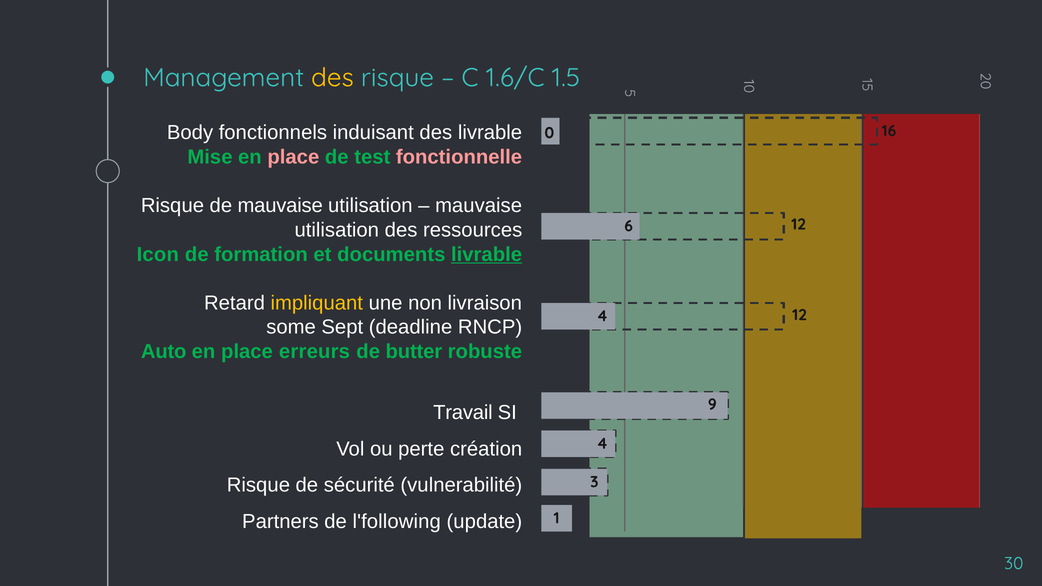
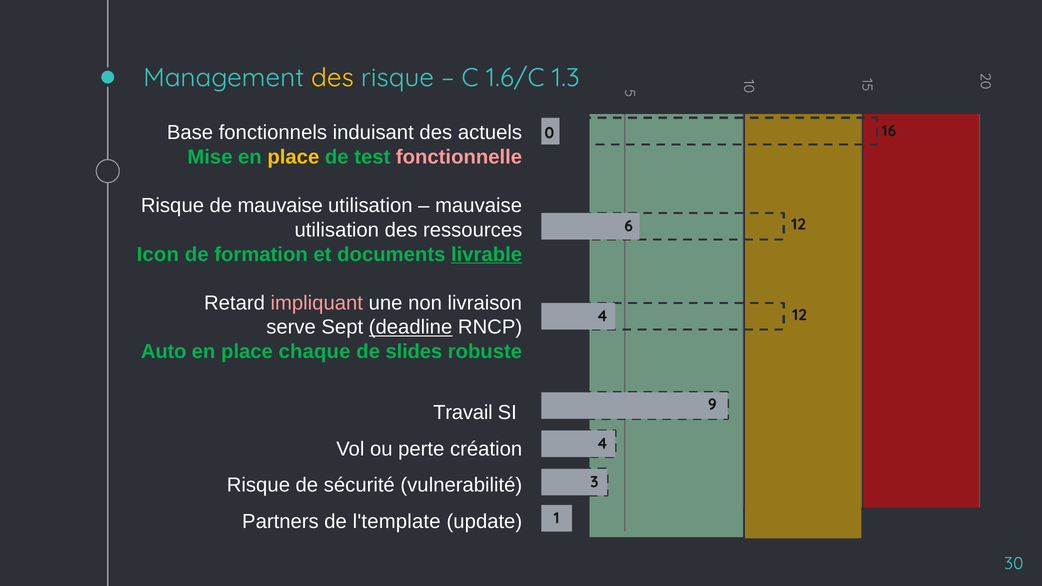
1.5: 1.5 -> 1.3
Body: Body -> Base
des livrable: livrable -> actuels
place at (293, 157) colour: pink -> yellow
impliquant colour: yellow -> pink
some: some -> serve
deadline underline: none -> present
erreurs: erreurs -> chaque
butter: butter -> slides
l'following: l'following -> l'template
